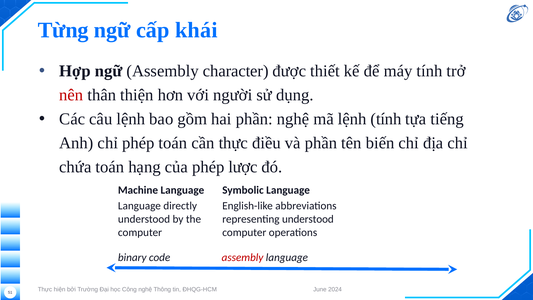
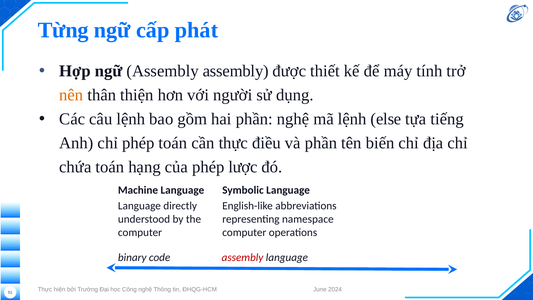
khái: khái -> phát
Assembly character: character -> assembly
nên colour: red -> orange
lệnh tính: tính -> else
representing understood: understood -> namespace
